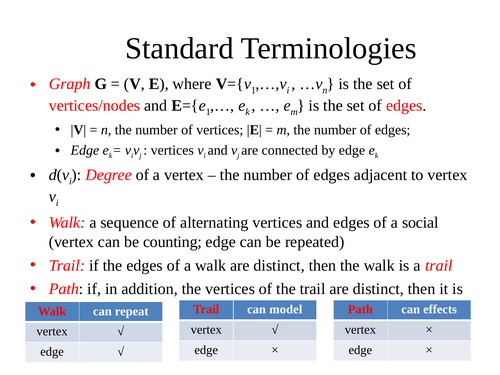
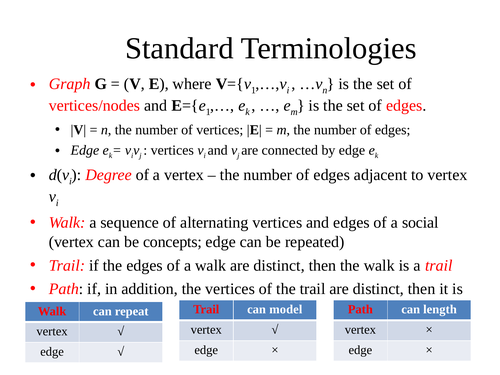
counting: counting -> concepts
effects: effects -> length
